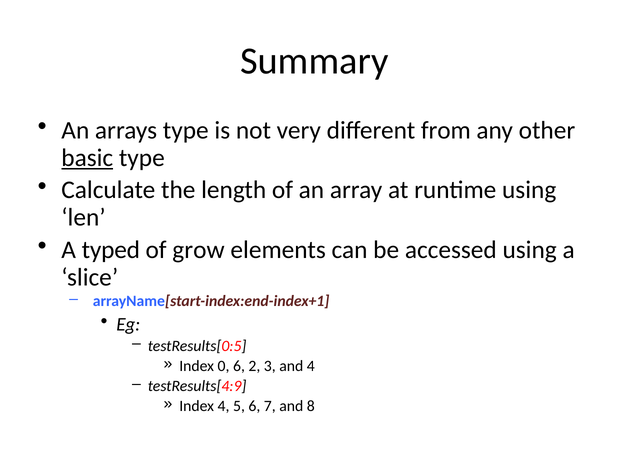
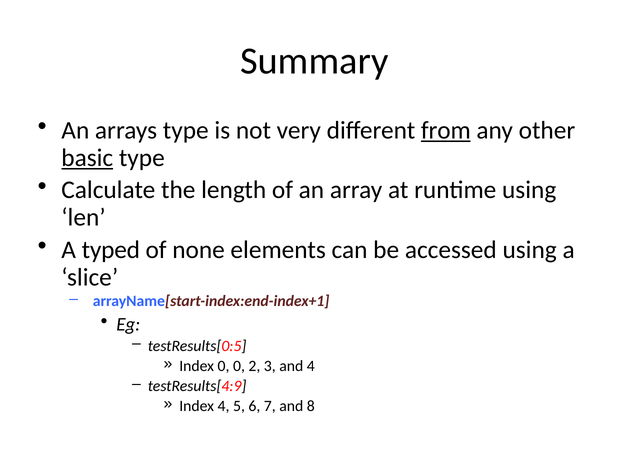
from underline: none -> present
grow: grow -> none
0 6: 6 -> 0
